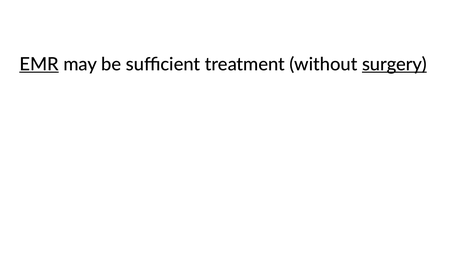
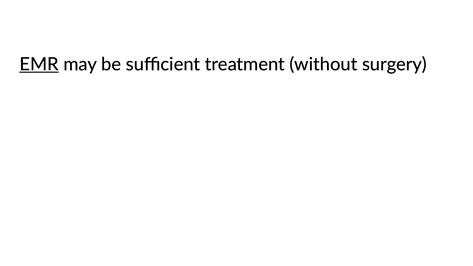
surgery underline: present -> none
